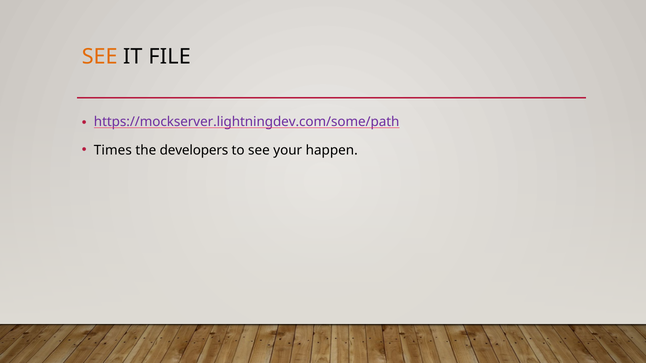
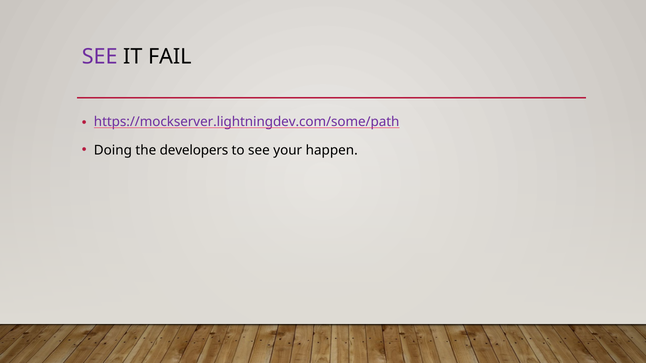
SEE at (100, 57) colour: orange -> purple
FILE: FILE -> FAIL
Times: Times -> Doing
